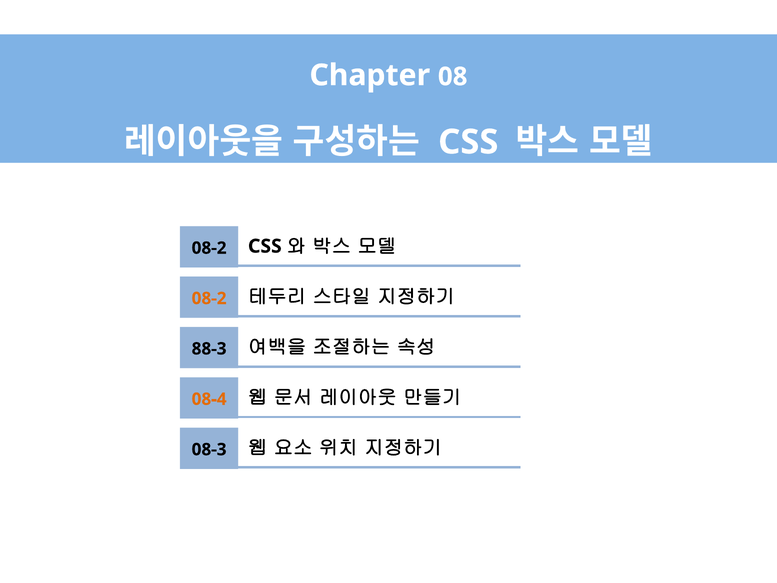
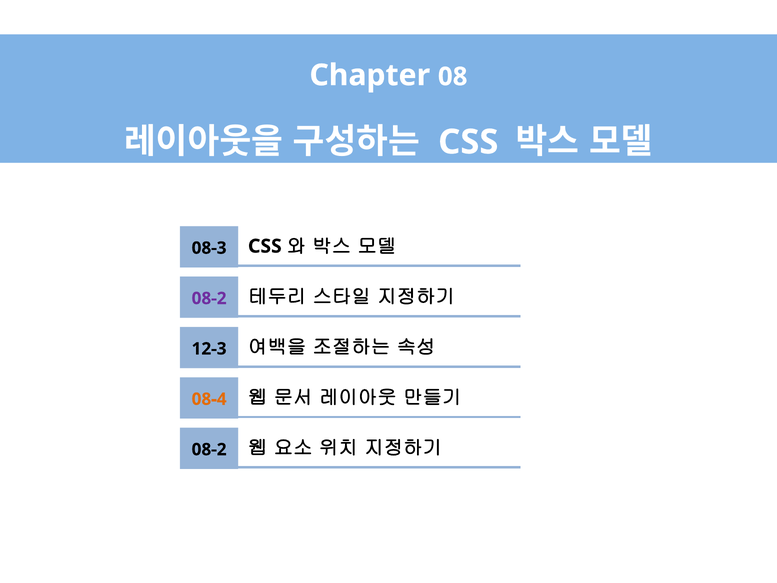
08-2 at (209, 248): 08-2 -> 08-3
08-2 at (209, 298) colour: orange -> purple
88-3: 88-3 -> 12-3
08-3 at (209, 449): 08-3 -> 08-2
